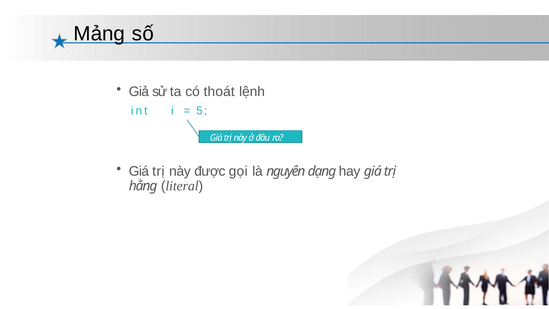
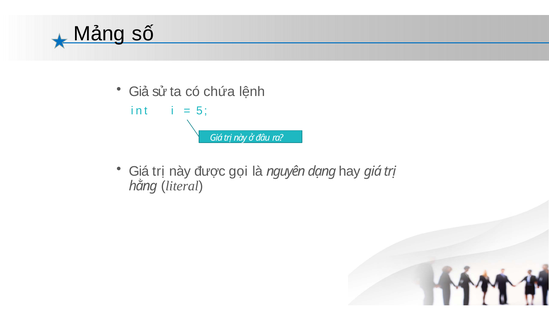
thoát: thoát -> chứa
